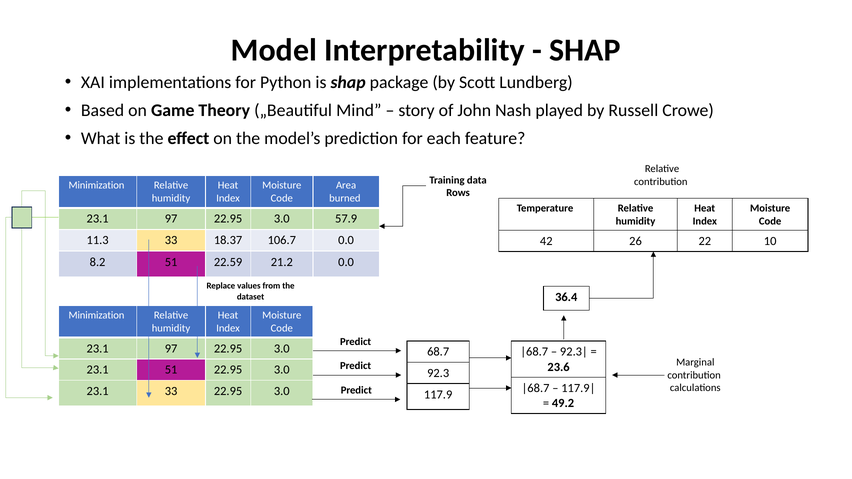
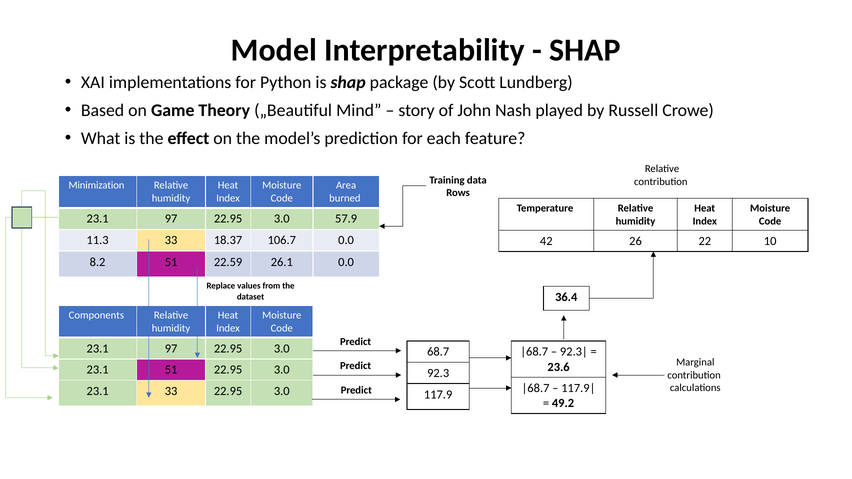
21.2: 21.2 -> 26.1
Minimization at (96, 316): Minimization -> Components
